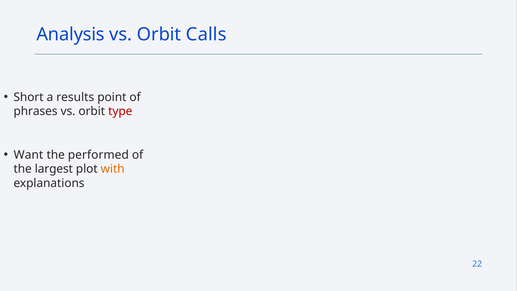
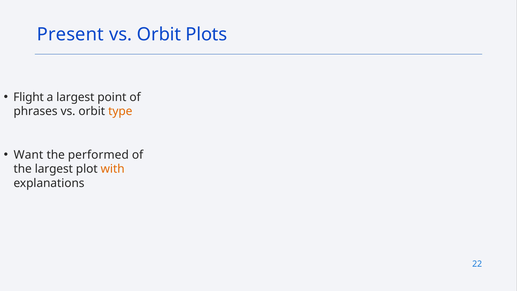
Analysis: Analysis -> Present
Calls: Calls -> Plots
Short: Short -> Flight
a results: results -> largest
type colour: red -> orange
